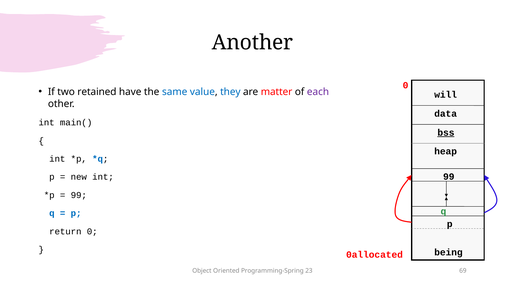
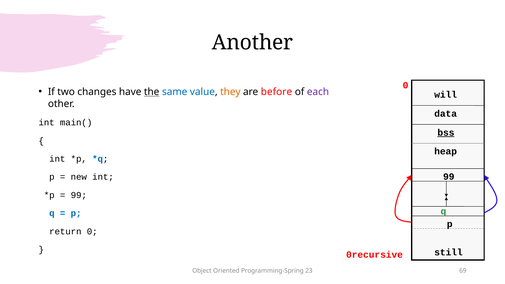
retained: retained -> changes
the underline: none -> present
they colour: blue -> orange
matter: matter -> before
being: being -> still
0allocated: 0allocated -> 0recursive
